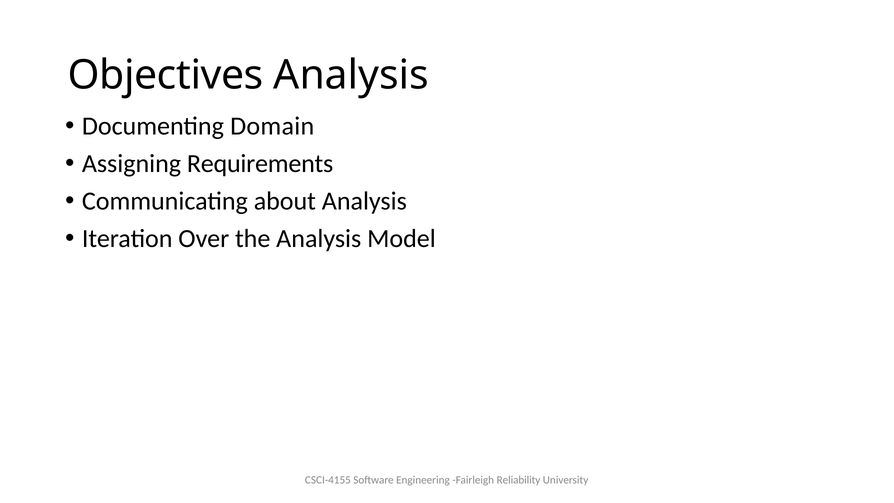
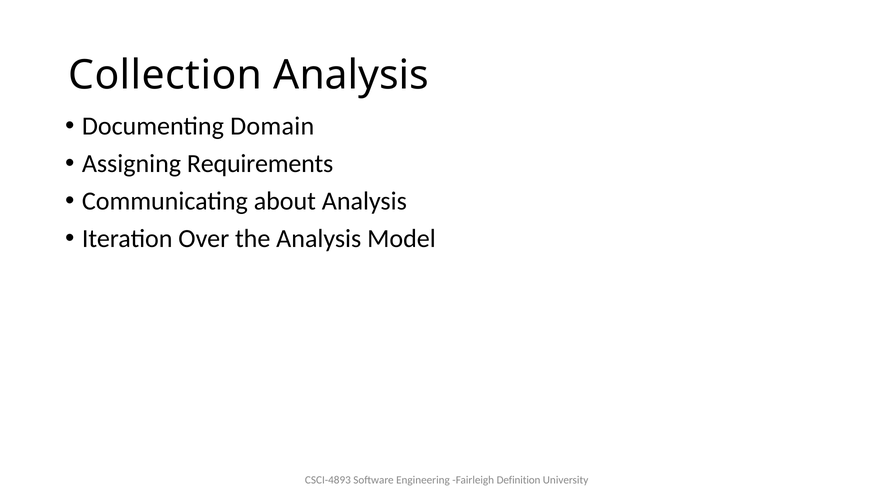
Objectives: Objectives -> Collection
CSCI-4155: CSCI-4155 -> CSCI-4893
Reliability: Reliability -> Definition
